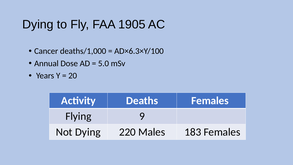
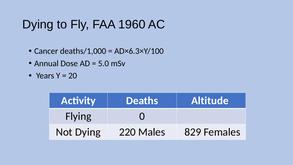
1905: 1905 -> 1960
Deaths Females: Females -> Altitude
9: 9 -> 0
183: 183 -> 829
